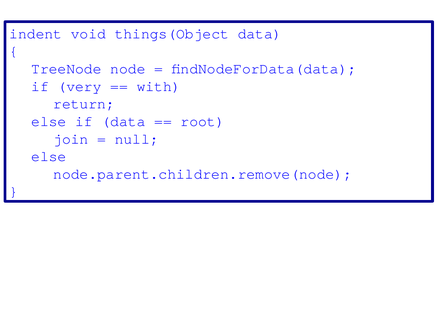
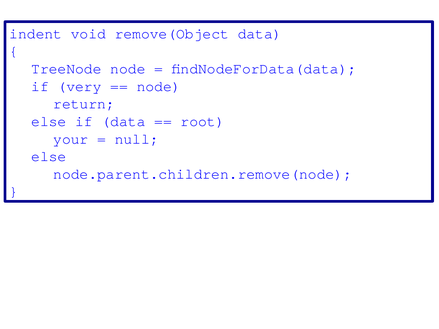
things(Object: things(Object -> remove(Object
with at (159, 86): with -> node
join: join -> your
